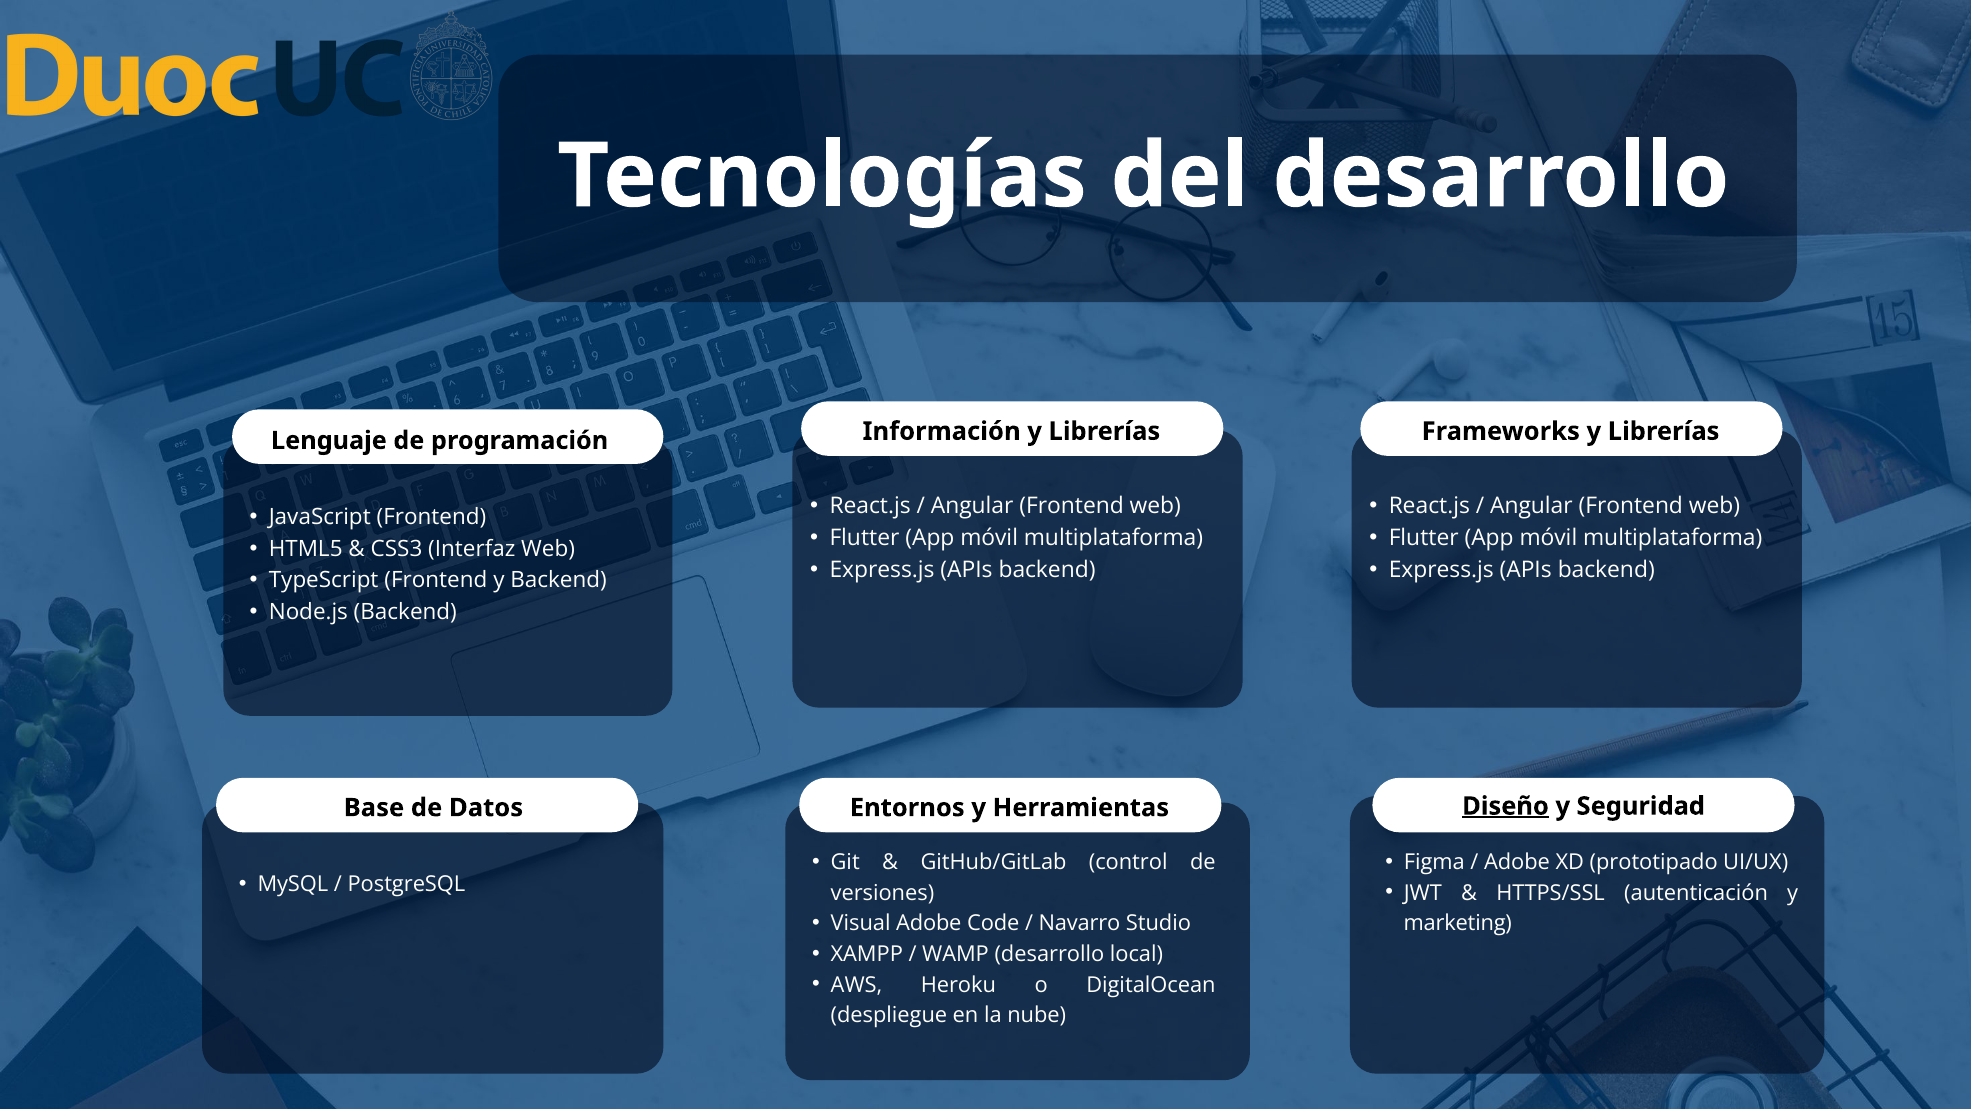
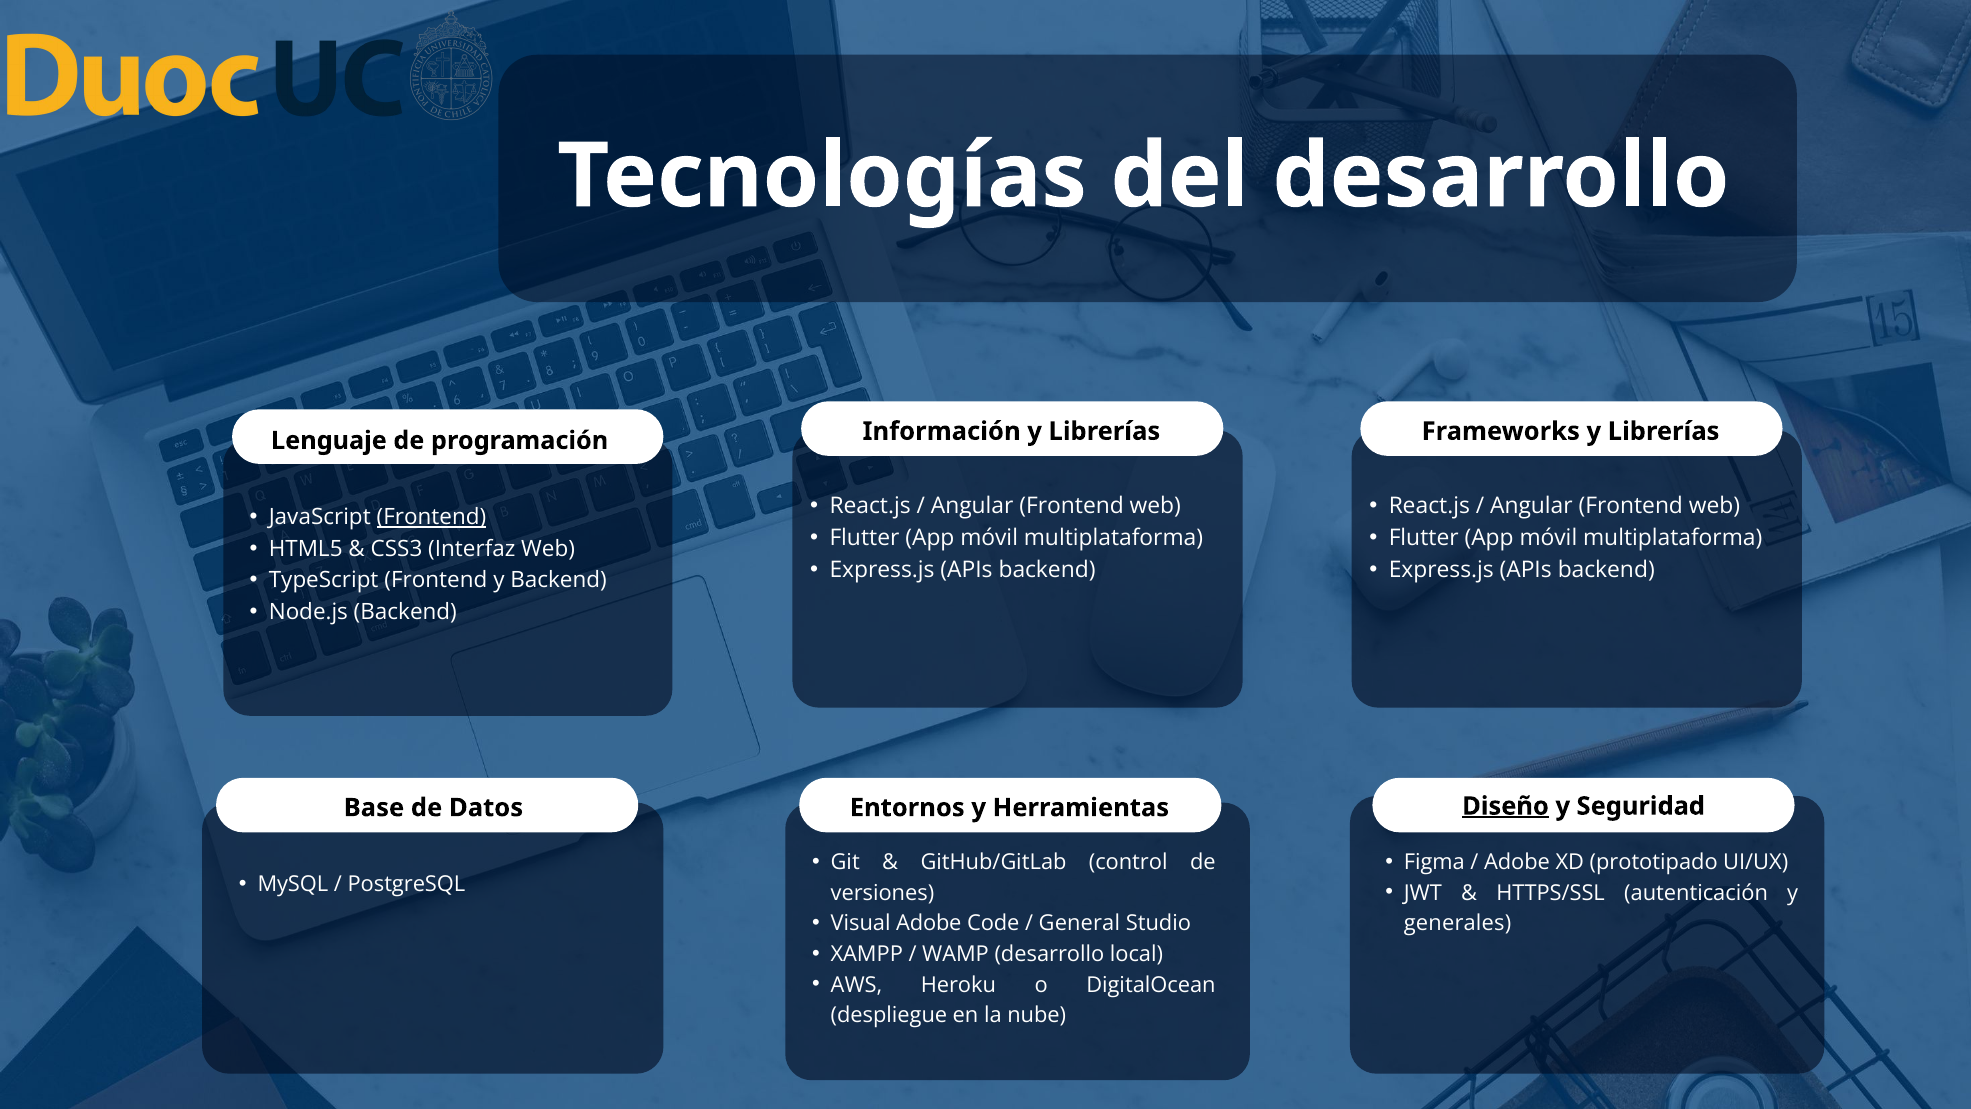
Frontend at (431, 517) underline: none -> present
Navarro: Navarro -> General
marketing: marketing -> generales
